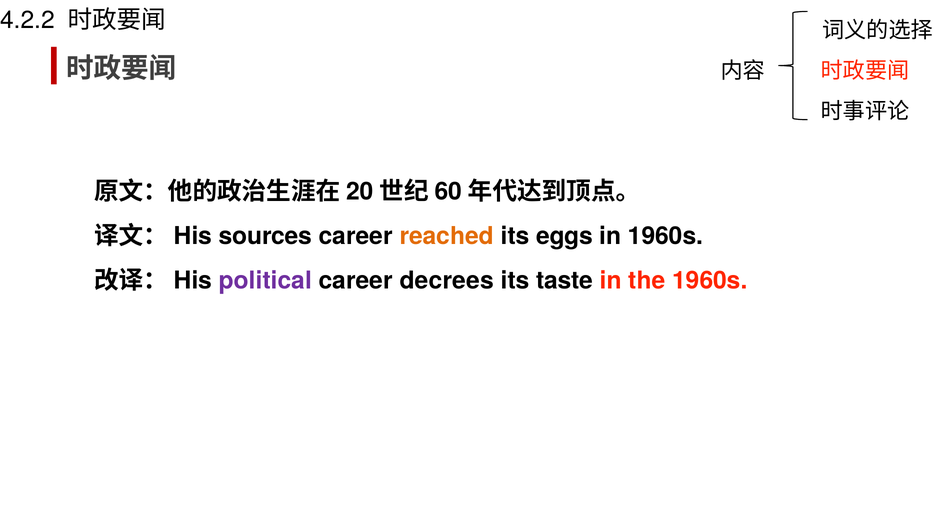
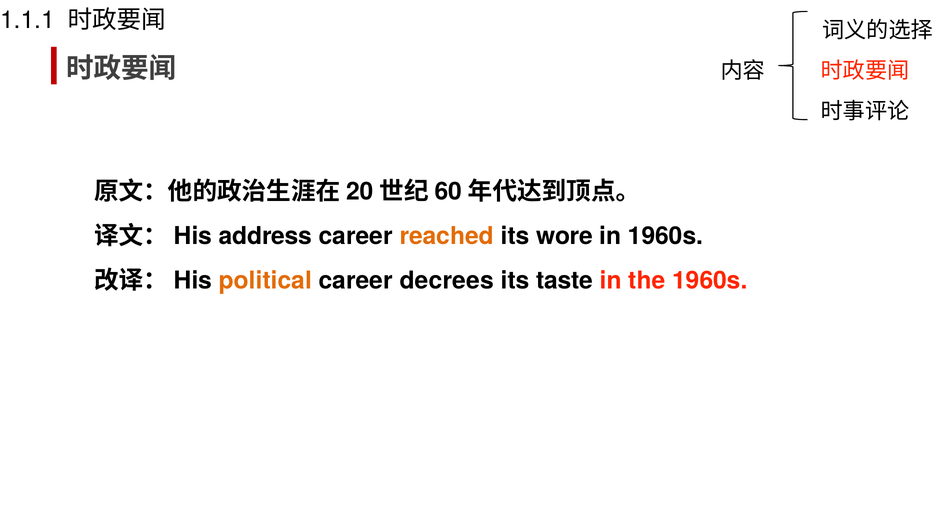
4.2.2: 4.2.2 -> 1.1.1
sources: sources -> address
eggs: eggs -> wore
political colour: purple -> orange
